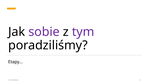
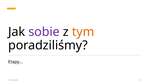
tym colour: purple -> orange
